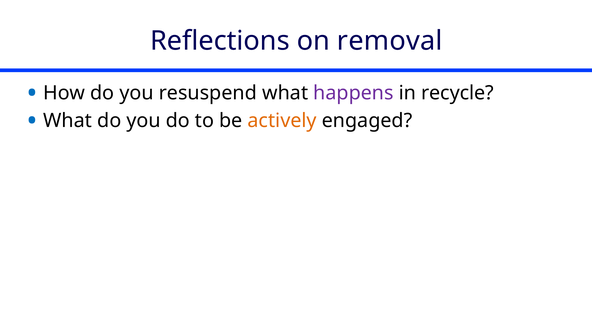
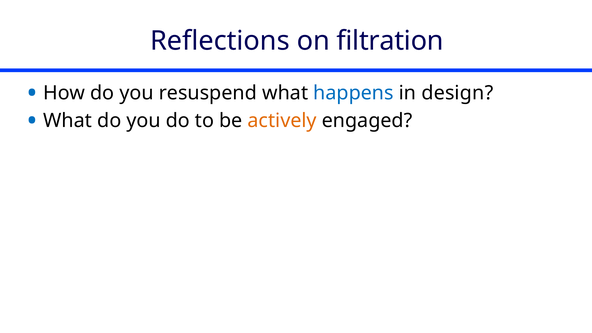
removal: removal -> filtration
happens colour: purple -> blue
recycle: recycle -> design
